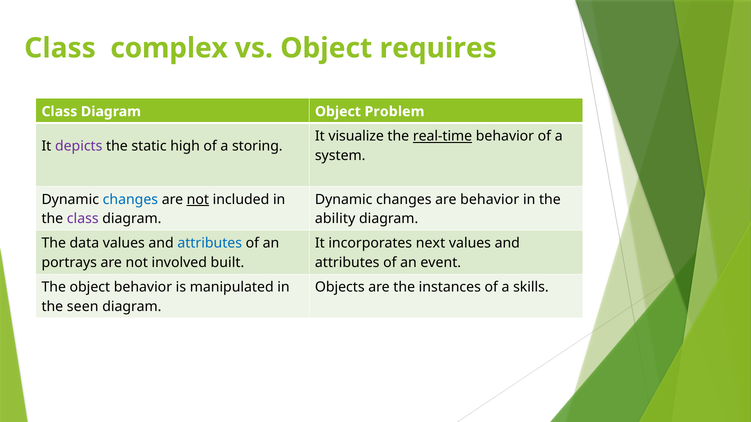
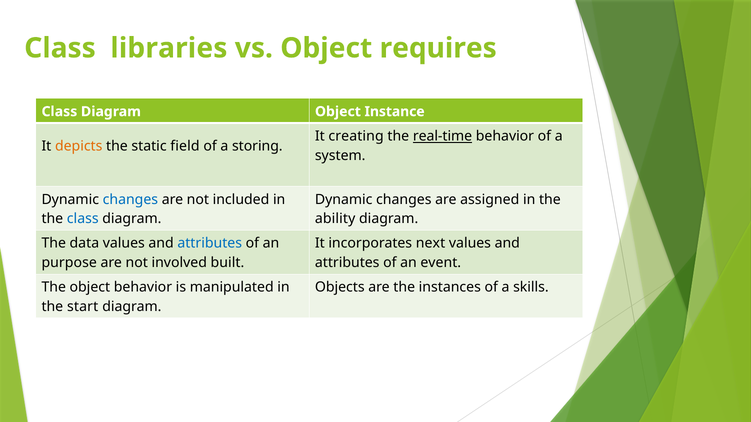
complex: complex -> libraries
Problem: Problem -> Instance
visualize: visualize -> creating
depicts colour: purple -> orange
high: high -> field
not at (198, 200) underline: present -> none
are behavior: behavior -> assigned
class at (83, 219) colour: purple -> blue
portrays: portrays -> purpose
seen: seen -> start
